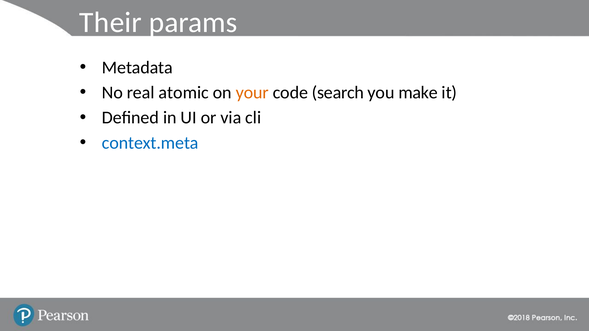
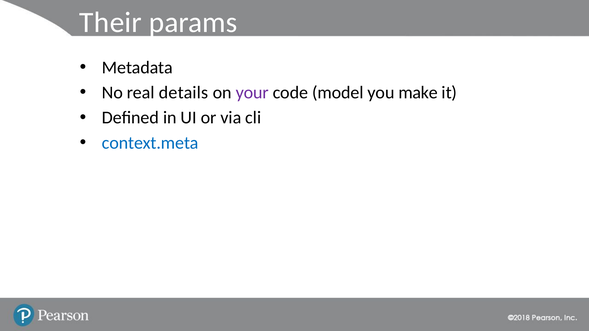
atomic: atomic -> details
your colour: orange -> purple
search: search -> model
